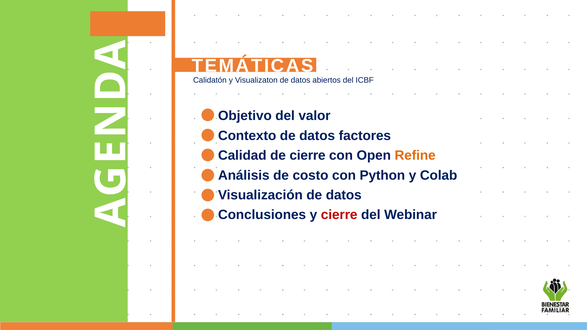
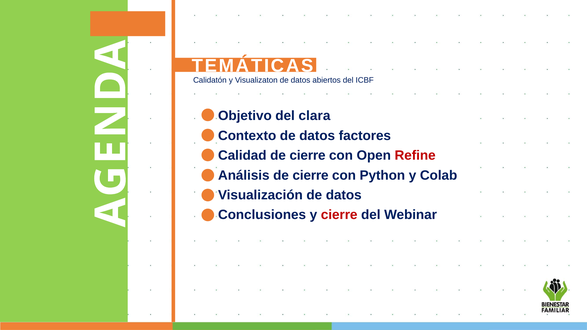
valor: valor -> clara
Refine colour: orange -> red
Análisis de costo: costo -> cierre
